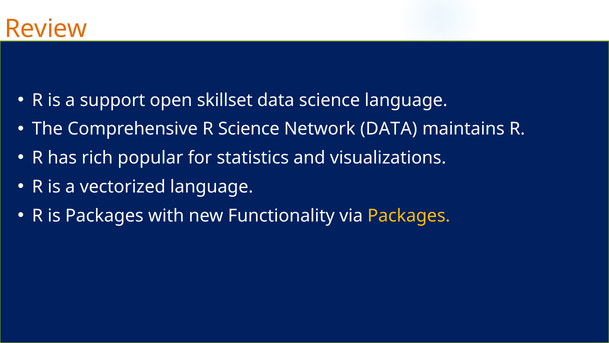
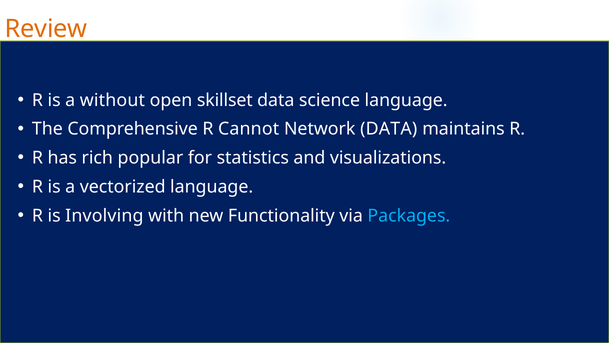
support: support -> without
R Science: Science -> Cannot
is Packages: Packages -> Involving
Packages at (409, 216) colour: yellow -> light blue
